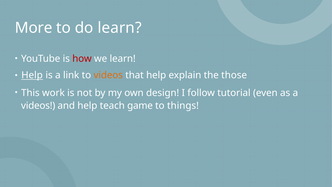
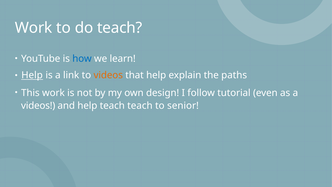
More at (34, 28): More -> Work
do learn: learn -> teach
how colour: red -> blue
those: those -> paths
teach game: game -> teach
things: things -> senior
